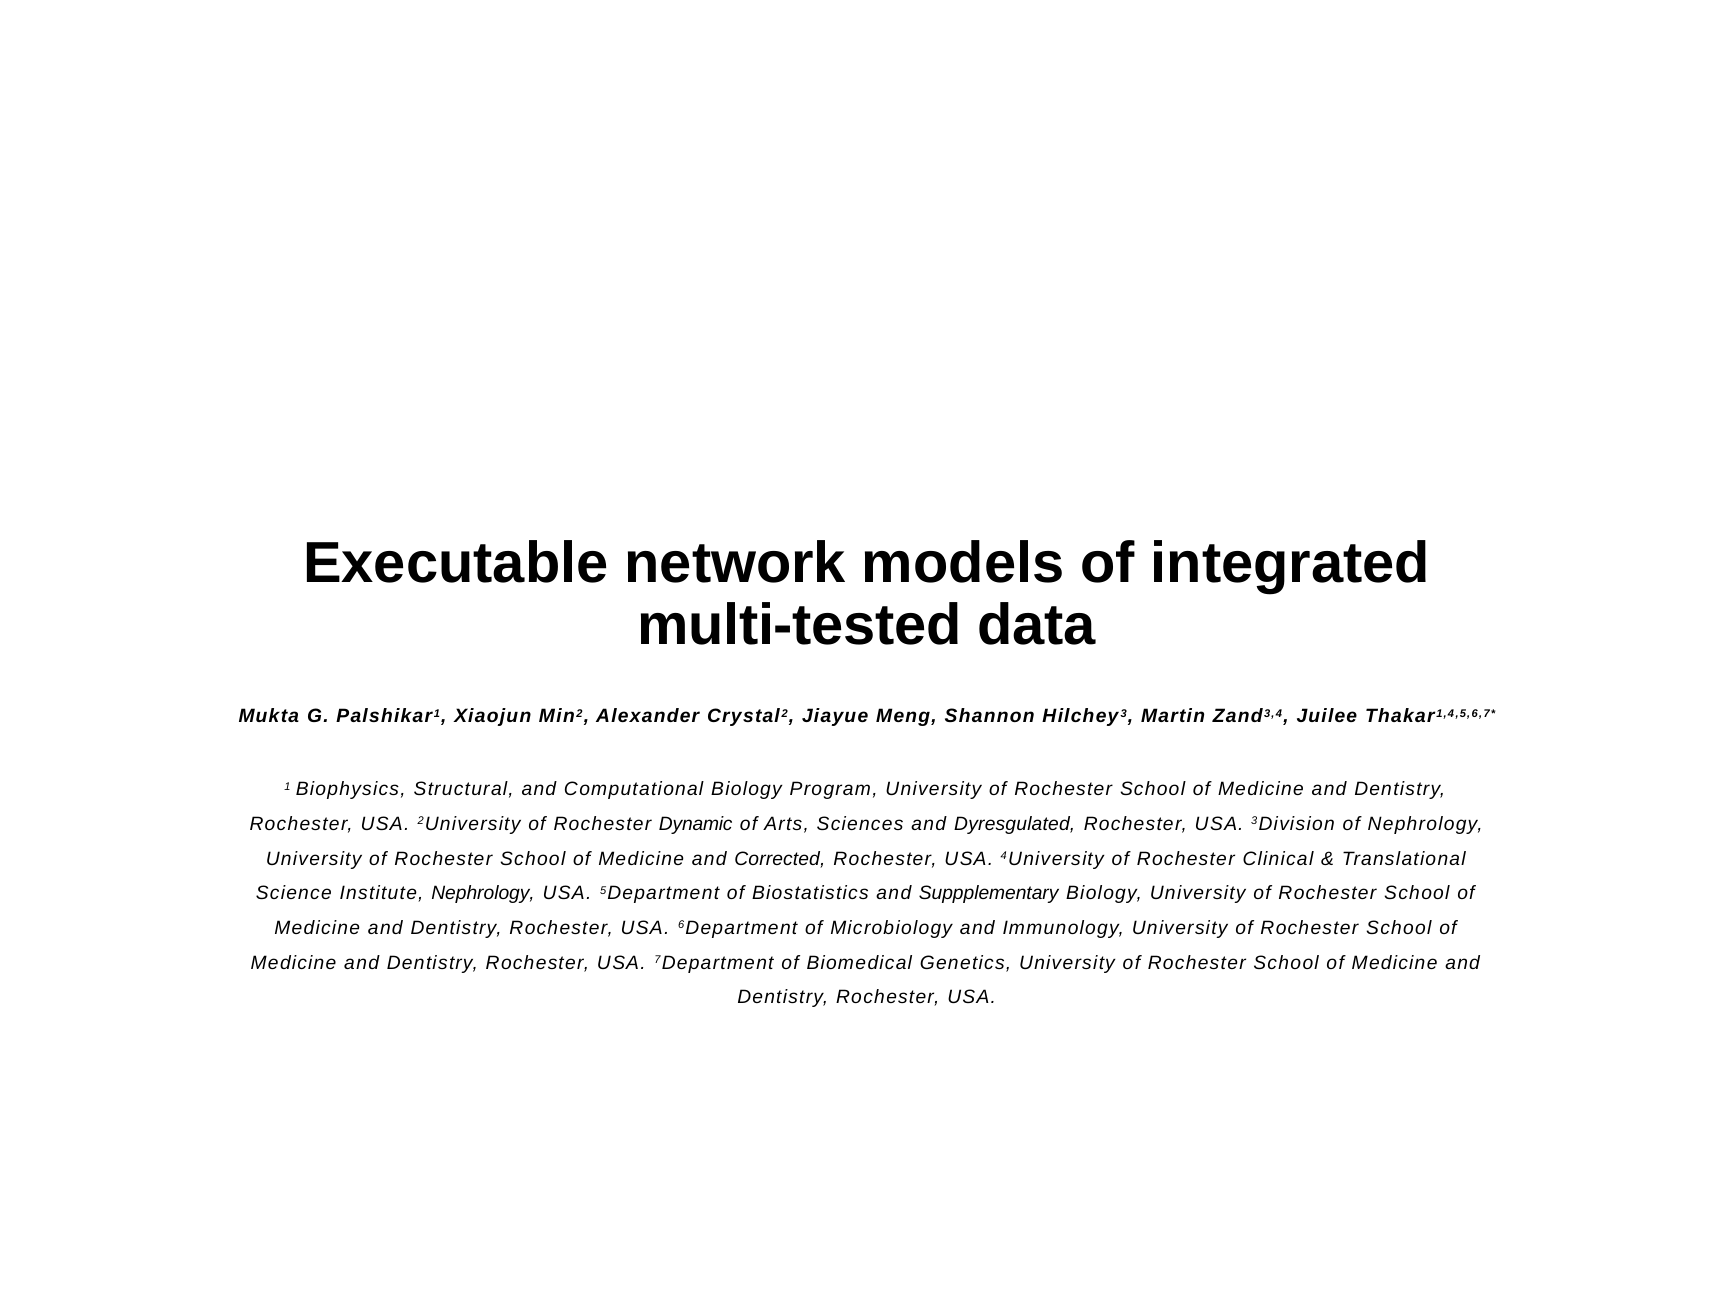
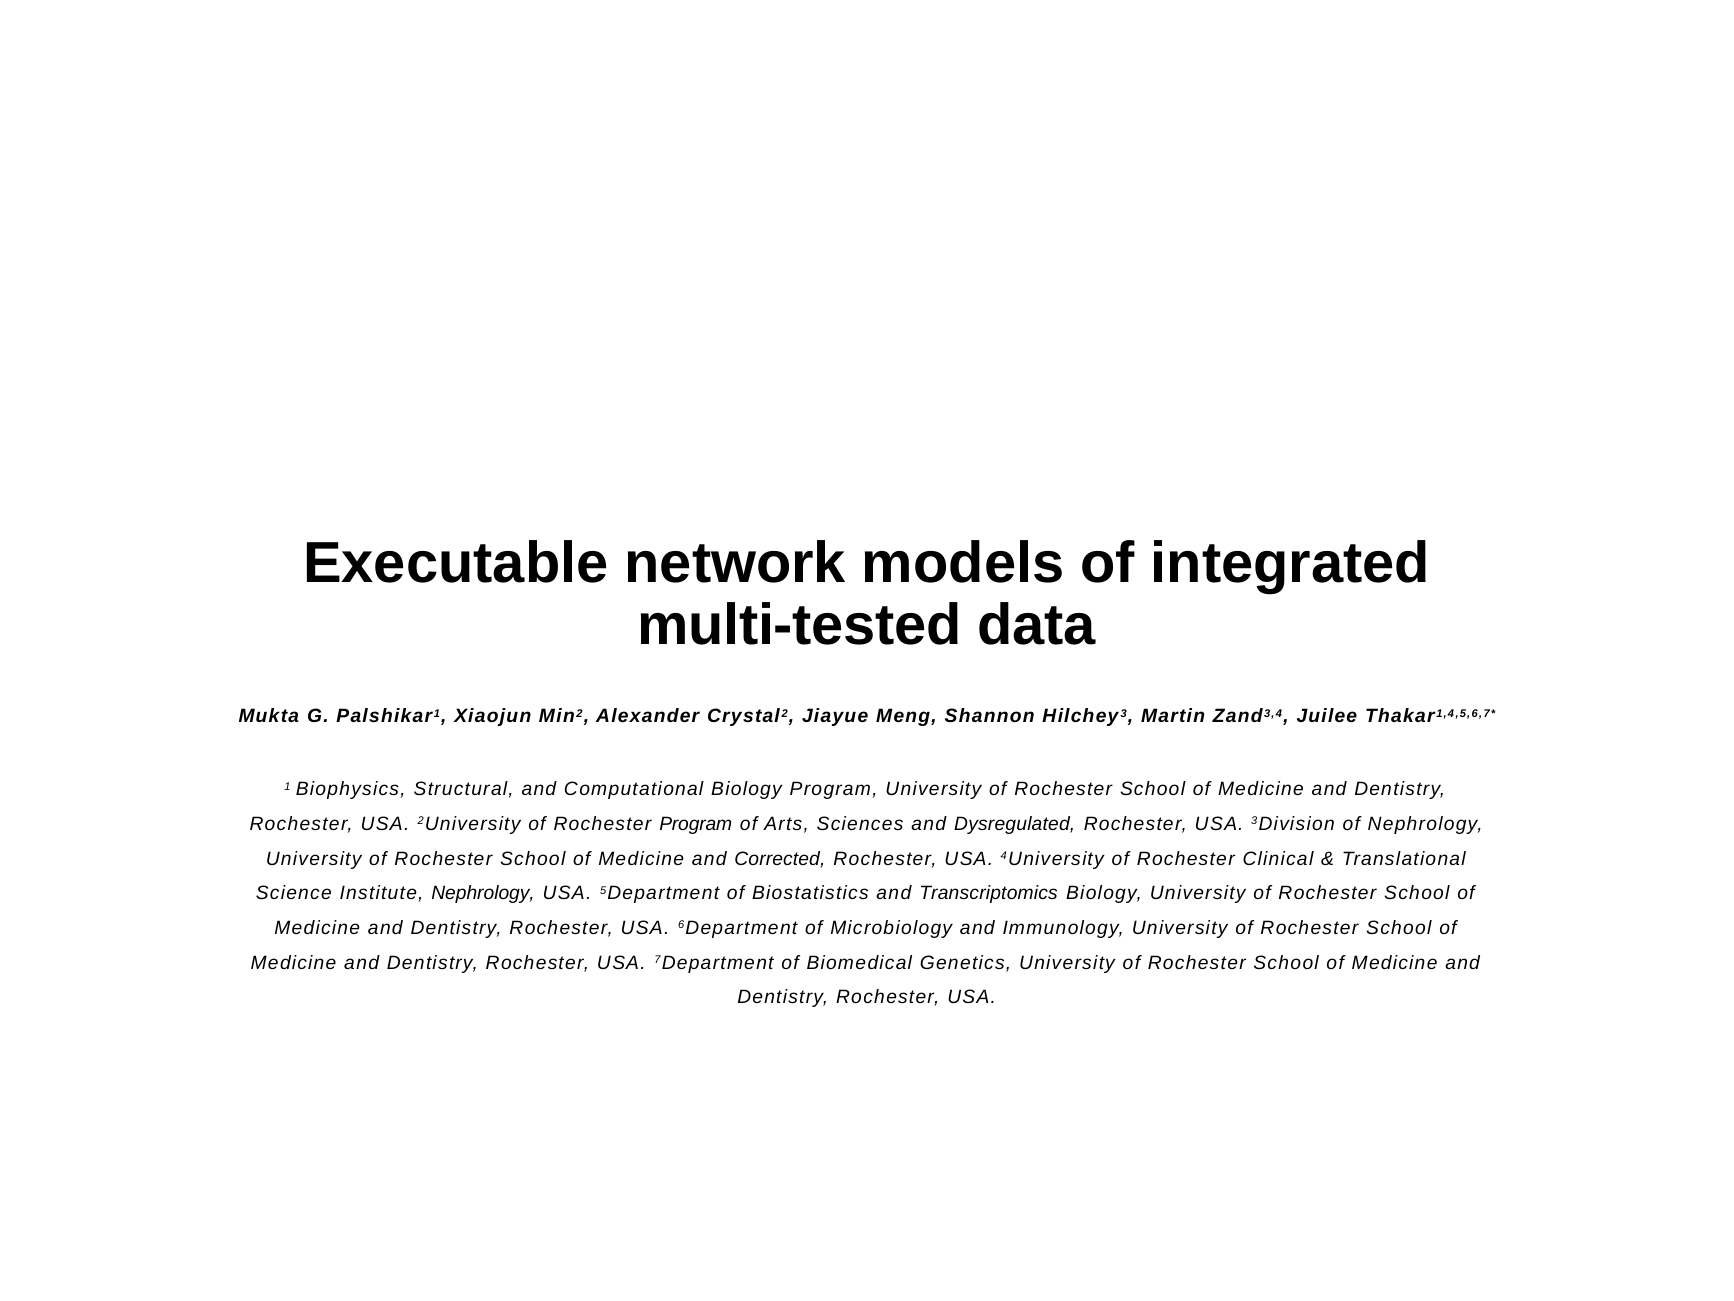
Rochester Dynamic: Dynamic -> Program
Dyresgulated: Dyresgulated -> Dysregulated
Suppplementary: Suppplementary -> Transcriptomics
